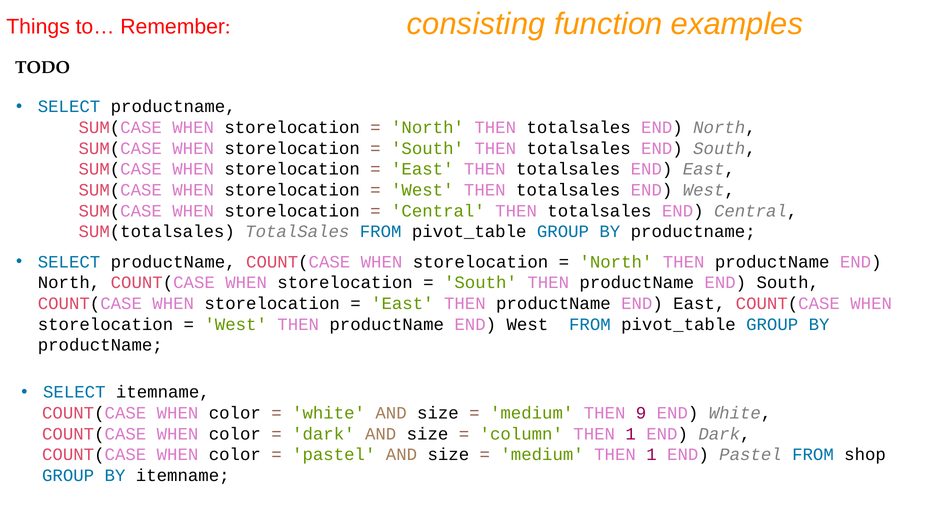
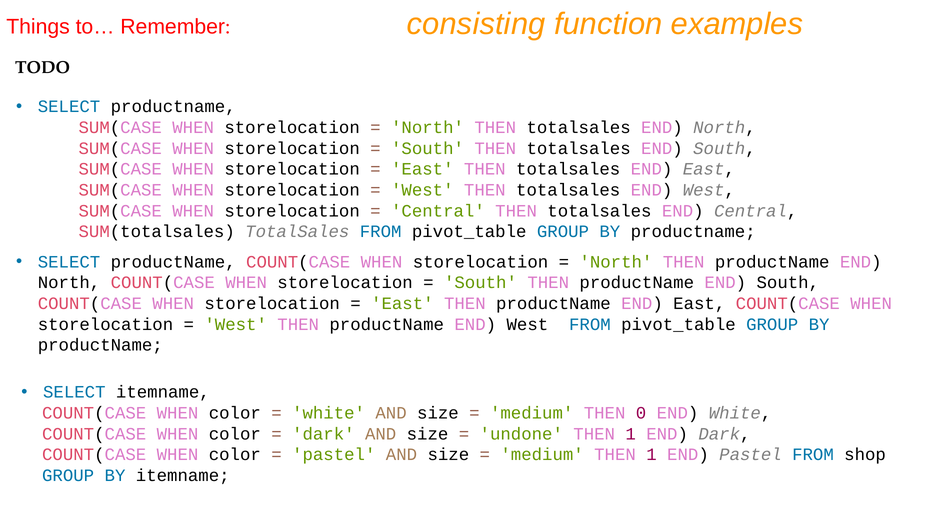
9: 9 -> 0
column: column -> undone
